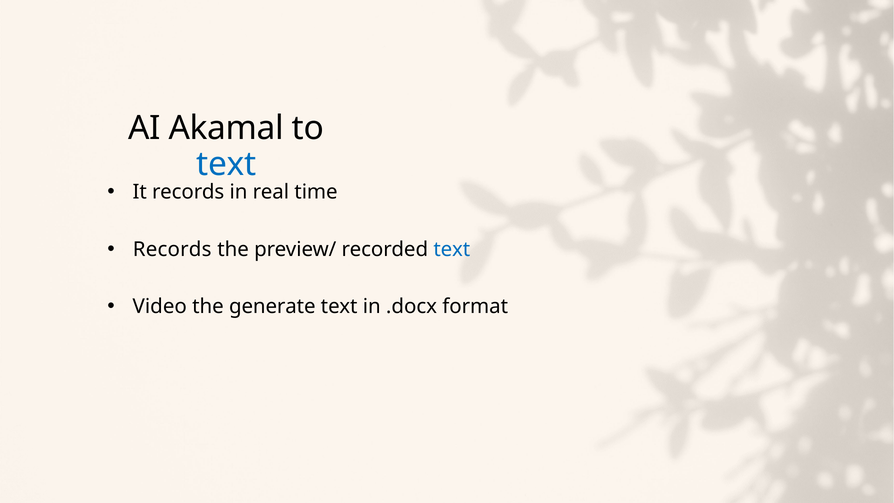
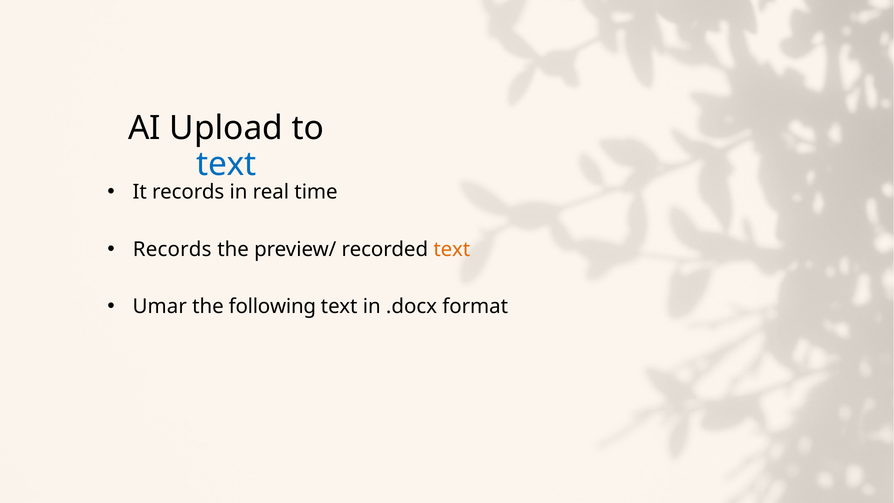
Akamal: Akamal -> Upload
text at (452, 249) colour: blue -> orange
Video: Video -> Umar
generate: generate -> following
